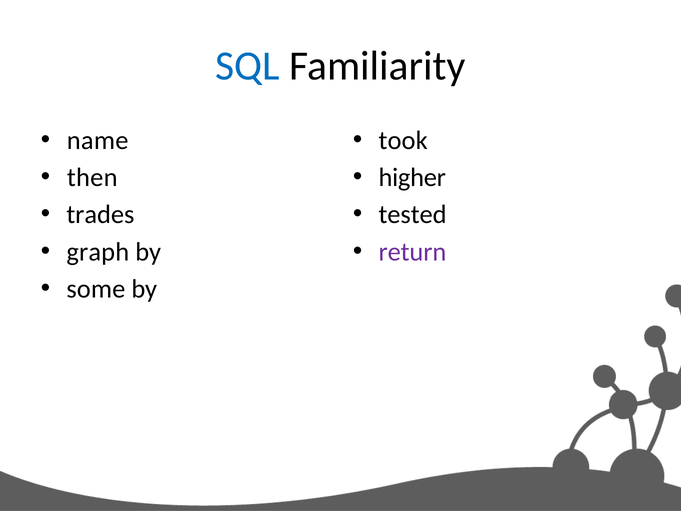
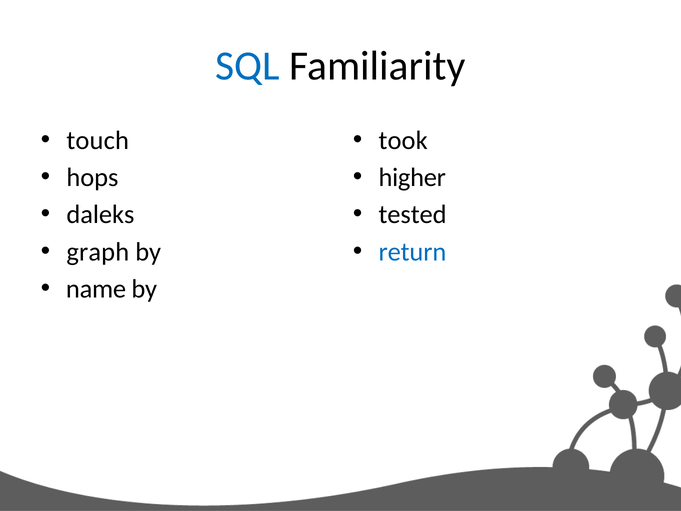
name: name -> touch
then: then -> hops
trades: trades -> daleks
return colour: purple -> blue
some: some -> name
